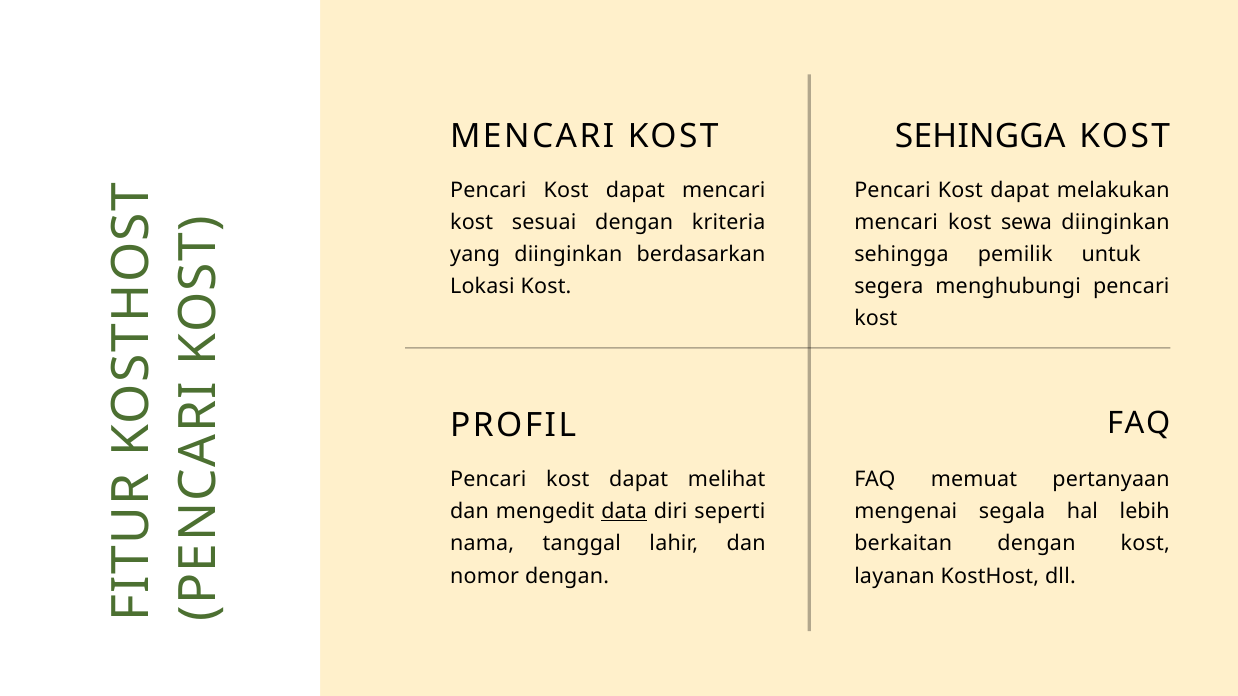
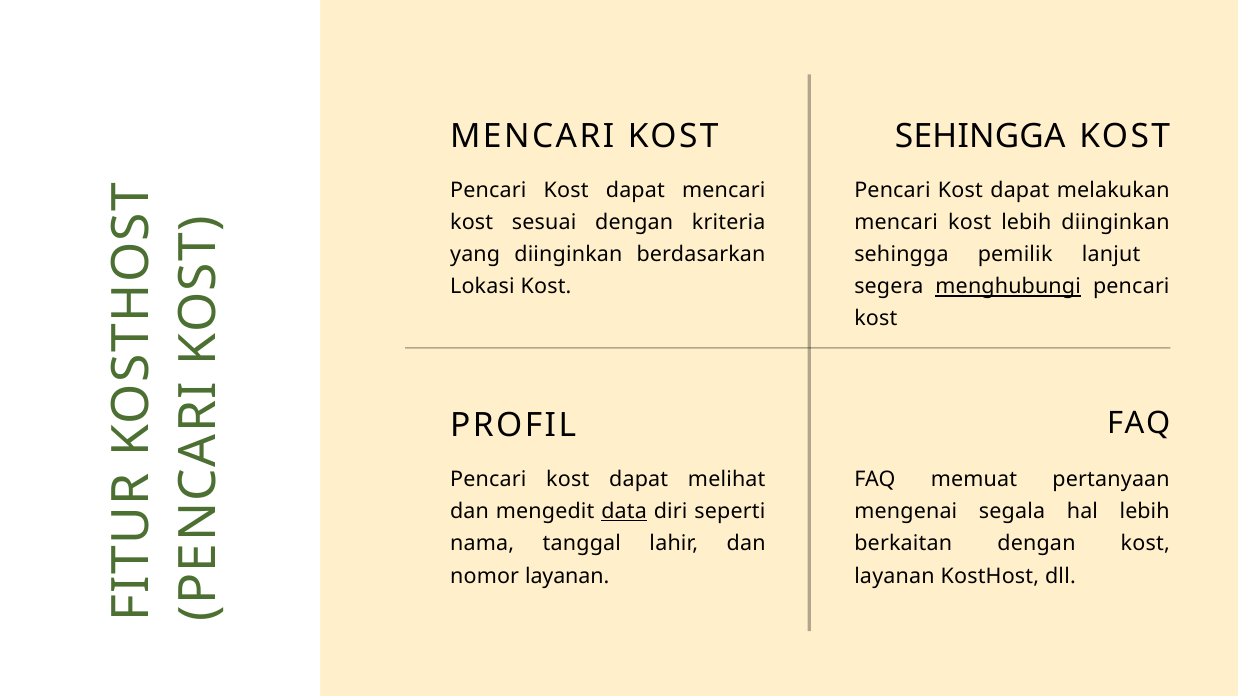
kost sewa: sewa -> lebih
untuk: untuk -> lanjut
menghubungi underline: none -> present
nomor dengan: dengan -> layanan
